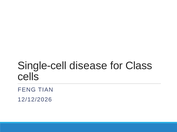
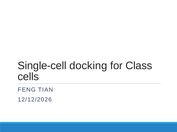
disease: disease -> docking
